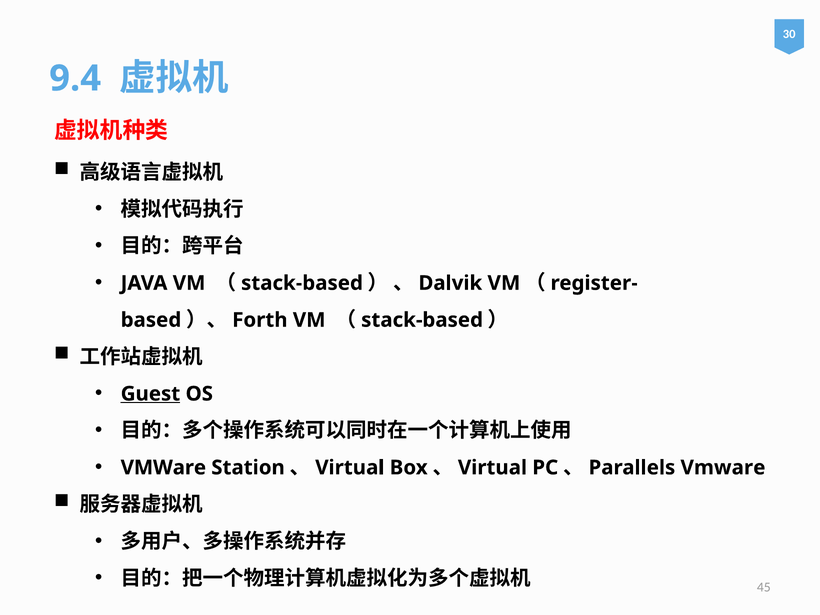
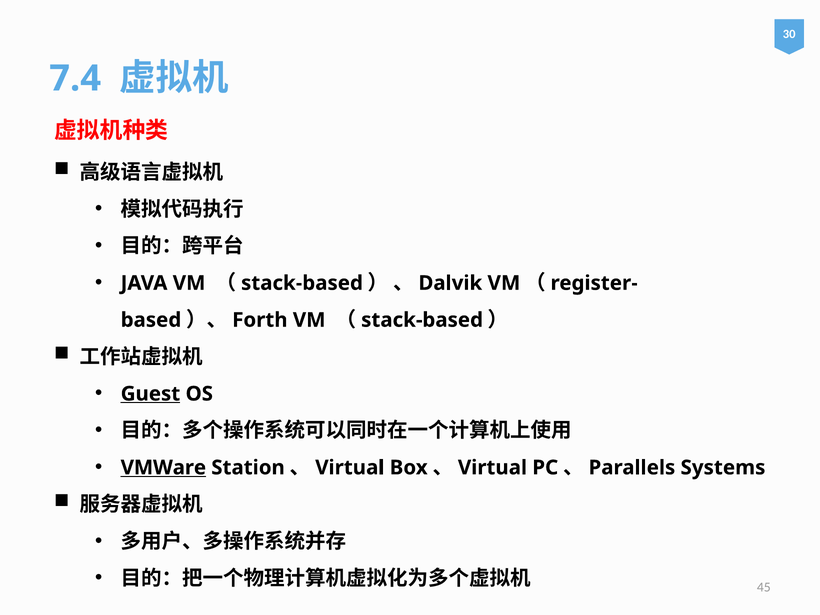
9.4: 9.4 -> 7.4
VMWare at (163, 468) underline: none -> present
Vmware at (723, 468): Vmware -> Systems
